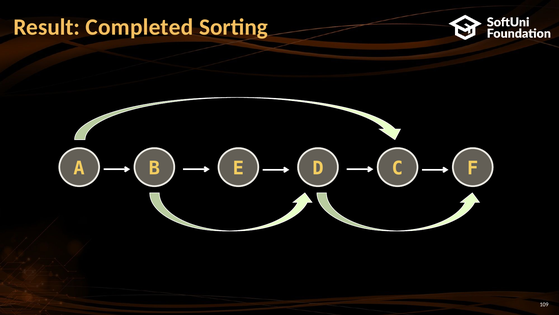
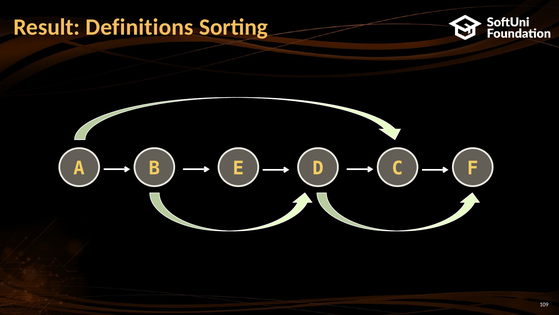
Completed: Completed -> Definitions
